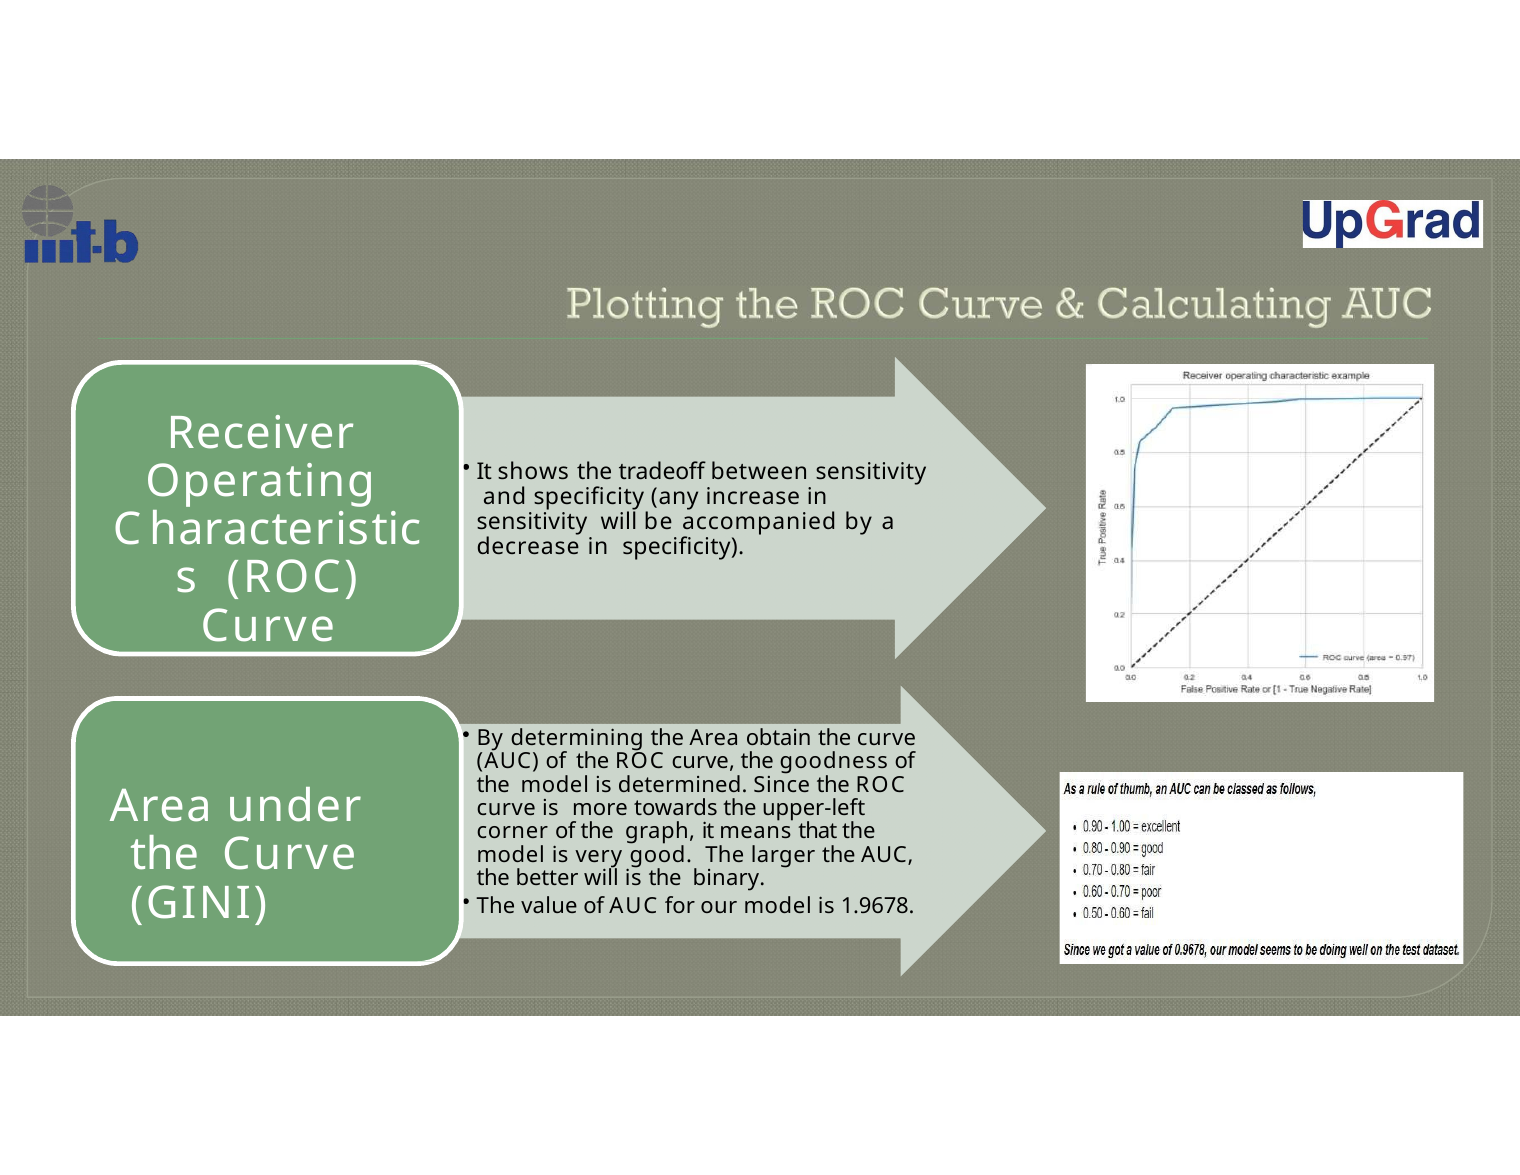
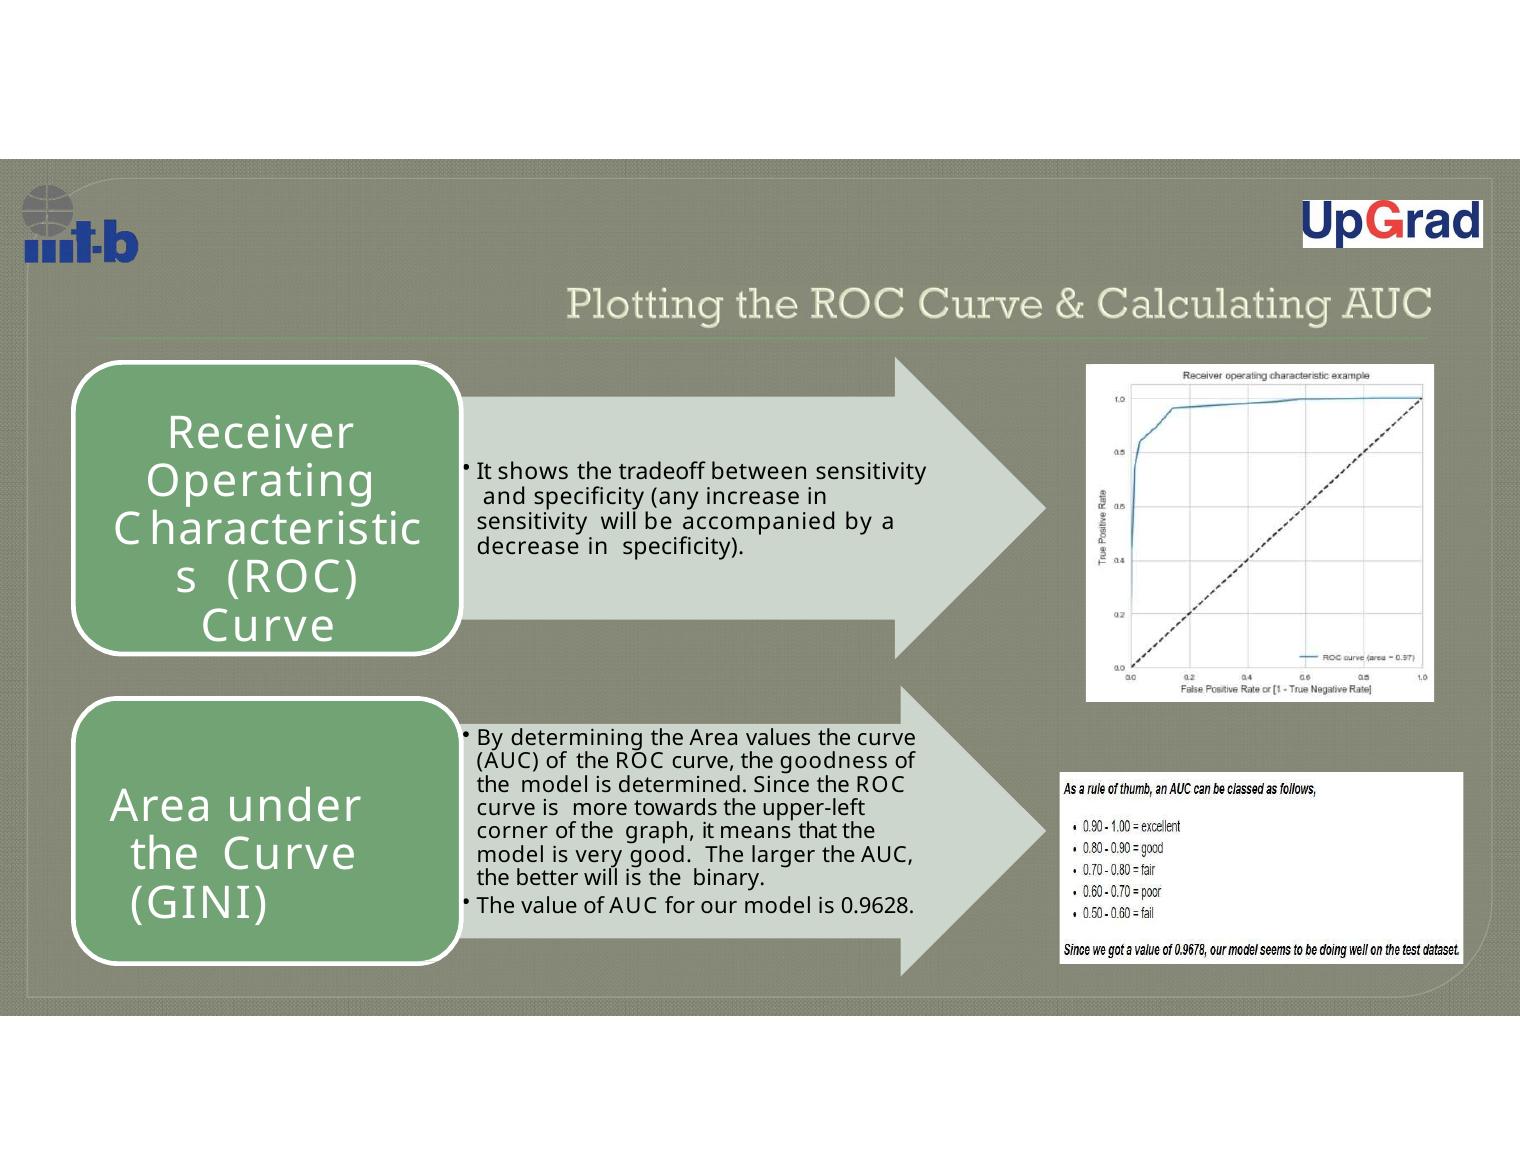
obtain: obtain -> values
1.9678: 1.9678 -> 0.9628
